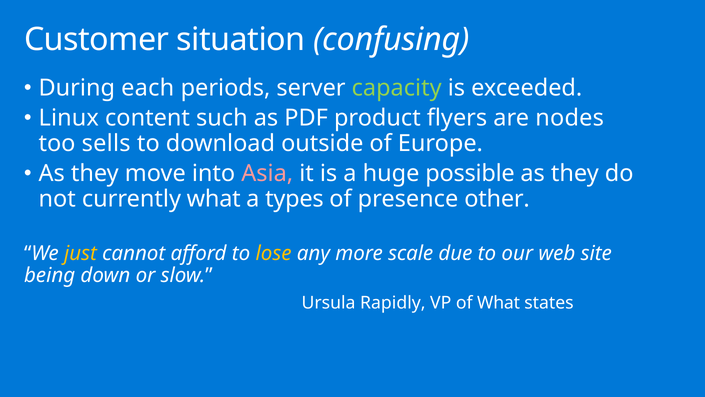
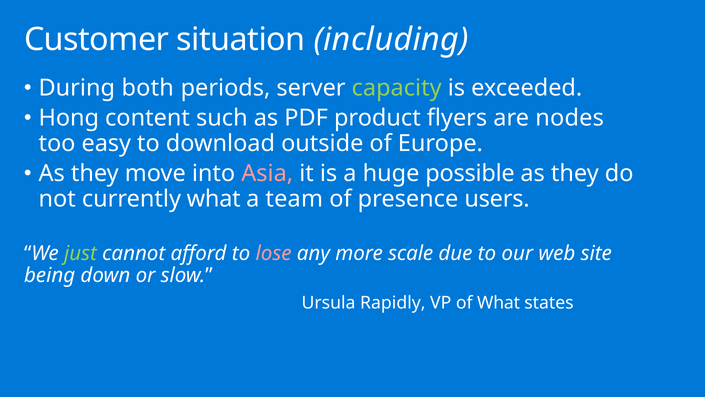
confusing: confusing -> including
each: each -> both
Linux: Linux -> Hong
sells: sells -> easy
types: types -> team
other: other -> users
just colour: yellow -> light green
lose colour: yellow -> pink
